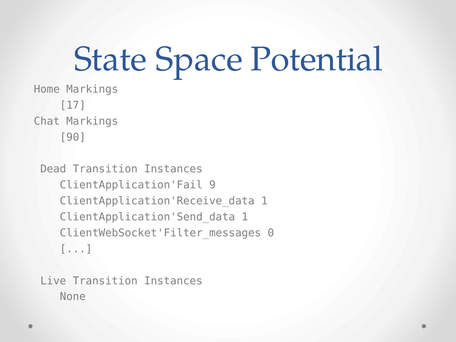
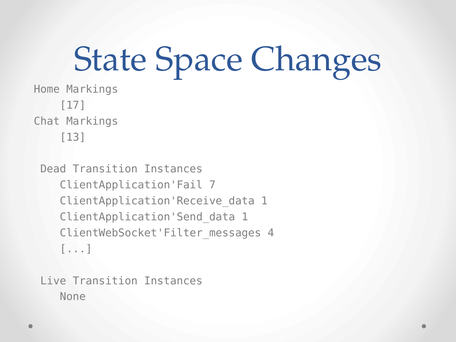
Potential: Potential -> Changes
90: 90 -> 13
9: 9 -> 7
0: 0 -> 4
